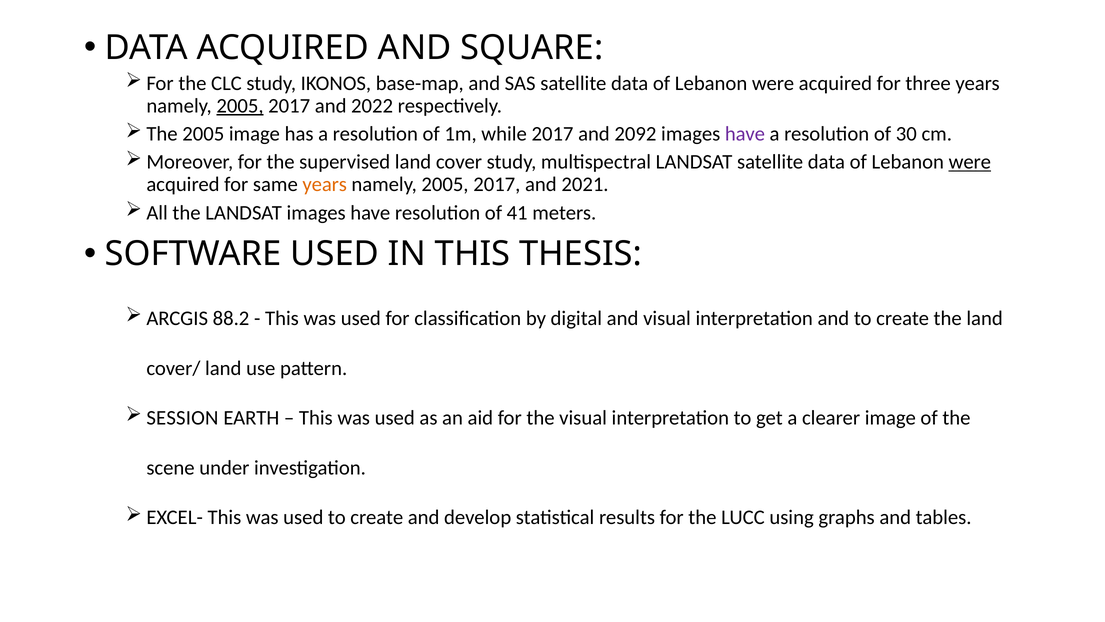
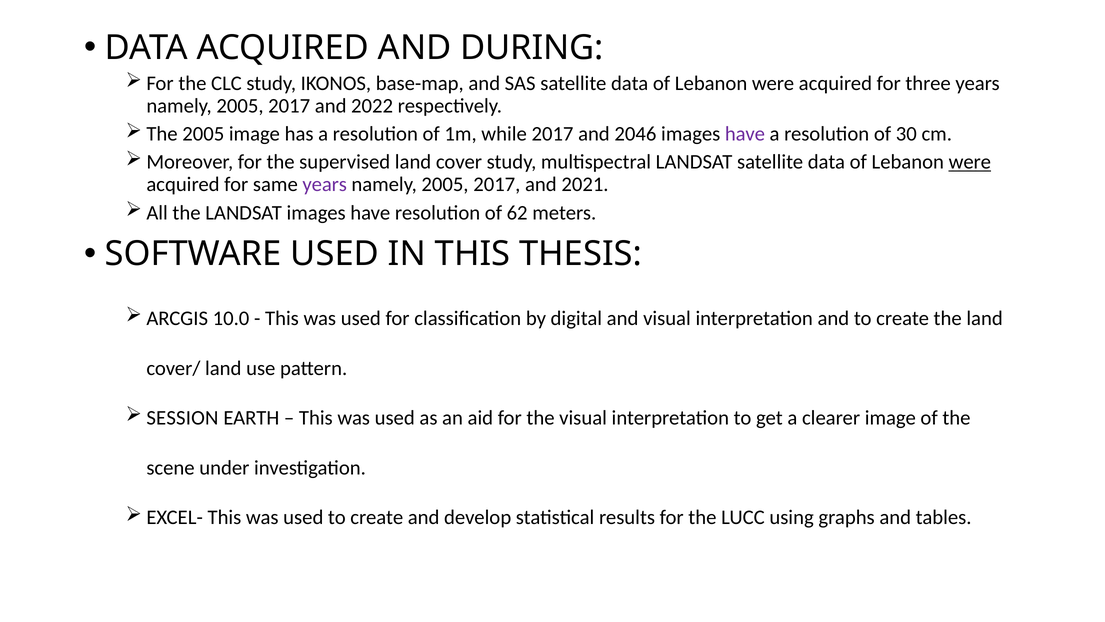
SQUARE: SQUARE -> DURING
2005 at (240, 106) underline: present -> none
2092: 2092 -> 2046
years at (325, 184) colour: orange -> purple
41: 41 -> 62
88.2: 88.2 -> 10.0
